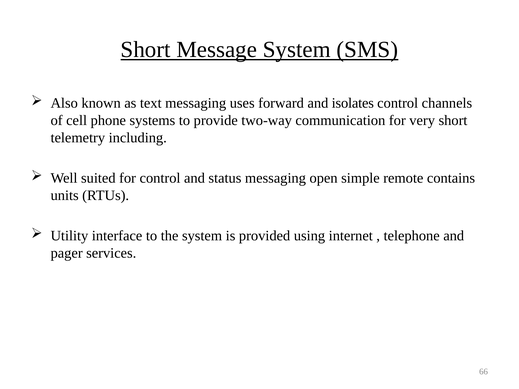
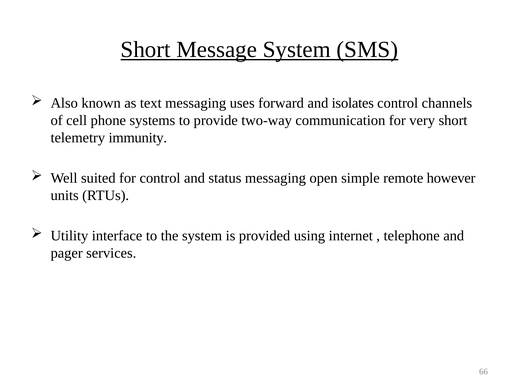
including: including -> immunity
contains: contains -> however
